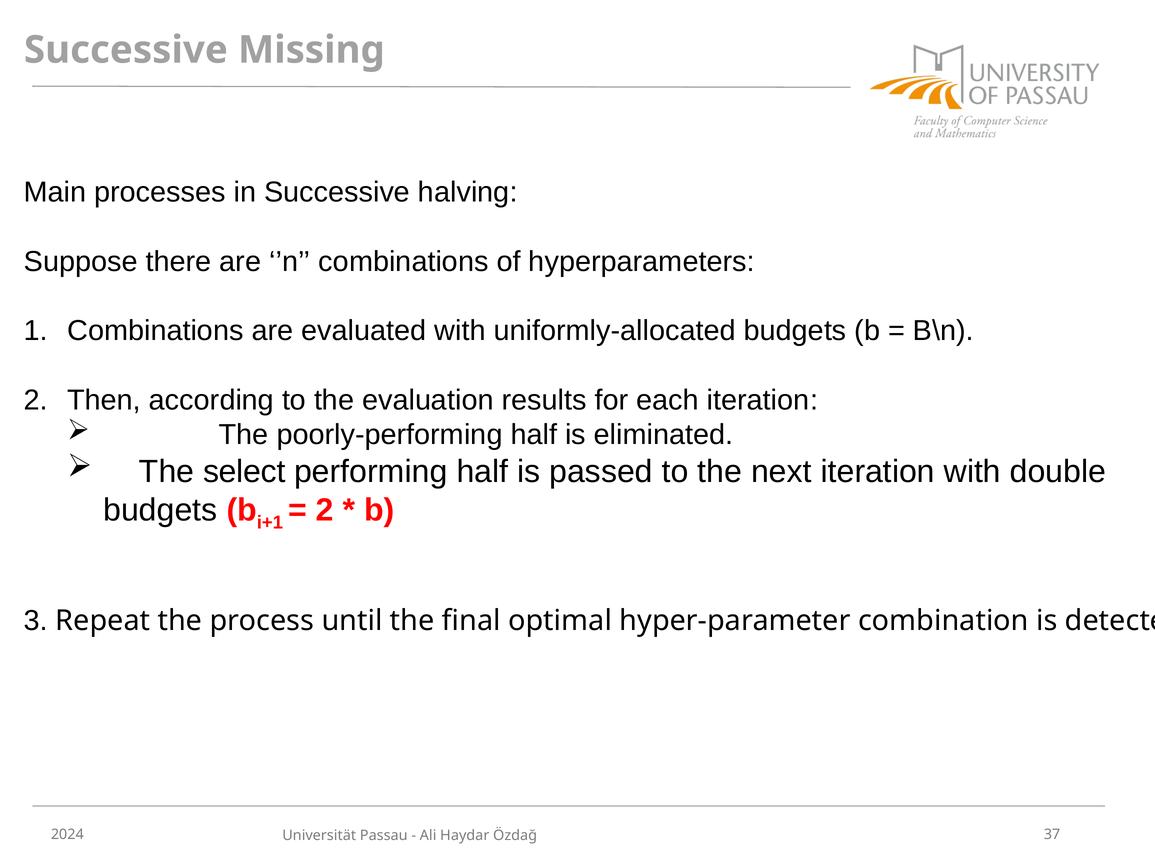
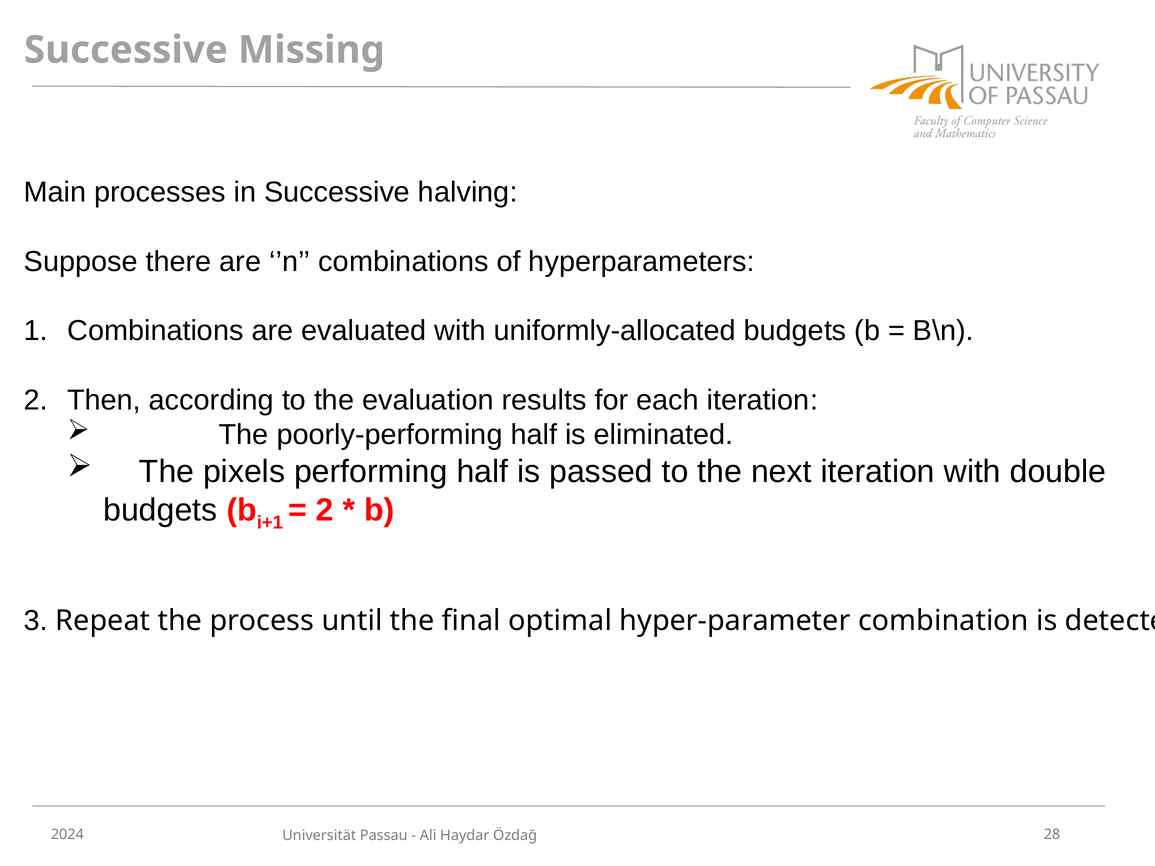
select: select -> pixels
37: 37 -> 28
